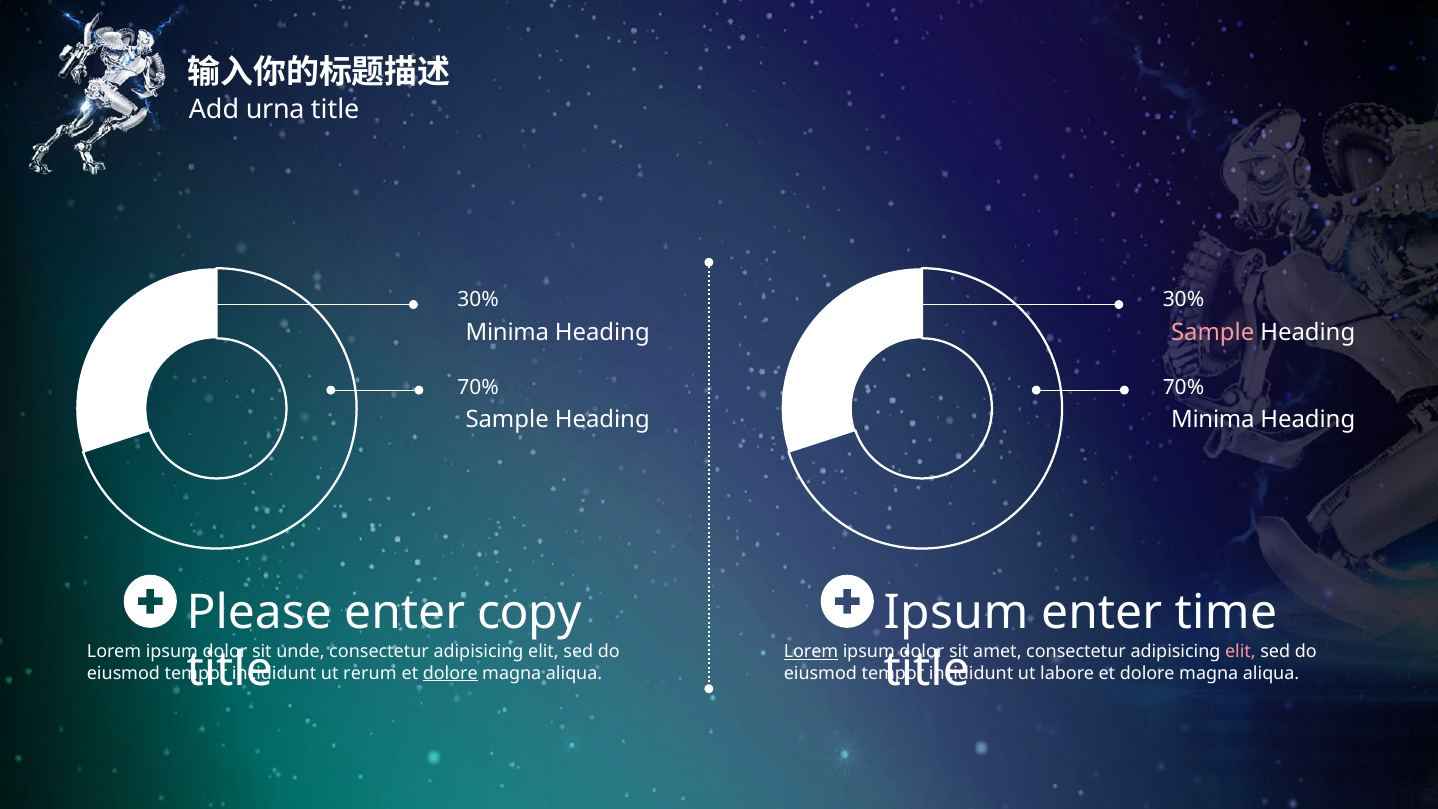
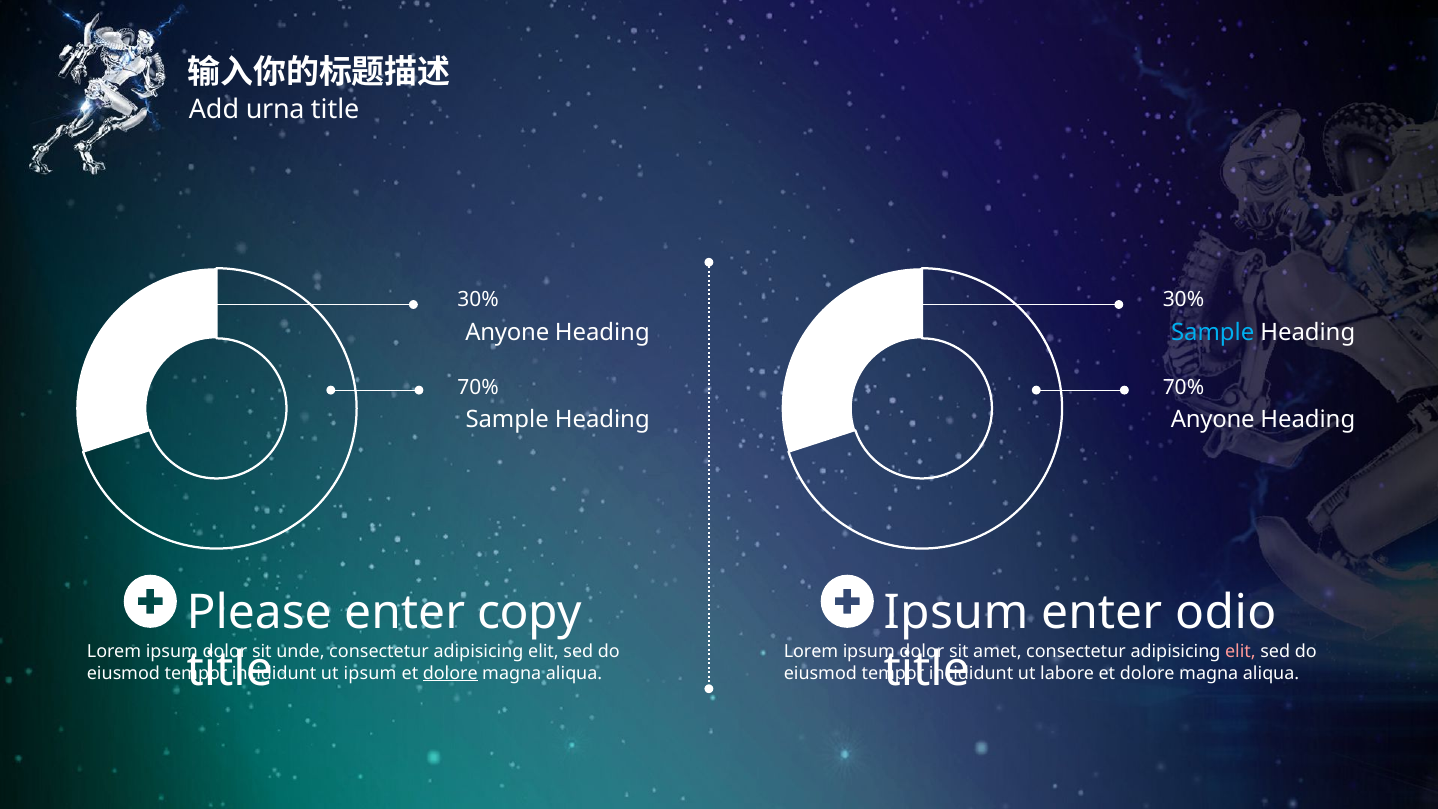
Minima at (507, 332): Minima -> Anyone
Sample at (1213, 332) colour: pink -> light blue
Minima at (1213, 419): Minima -> Anyone
time: time -> odio
Lorem at (811, 652) underline: present -> none
ut rerum: rerum -> ipsum
